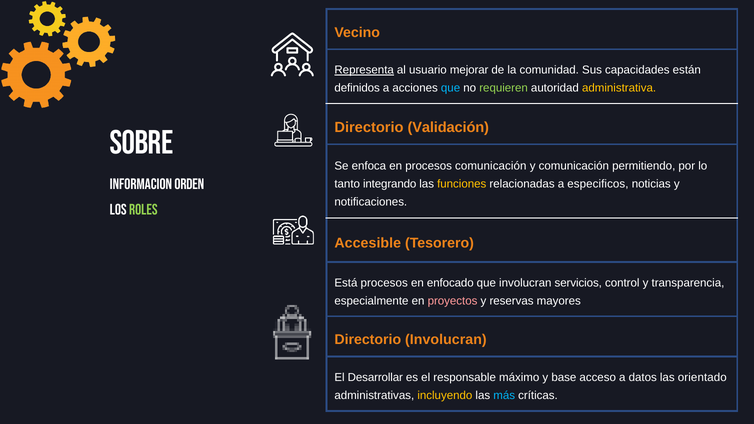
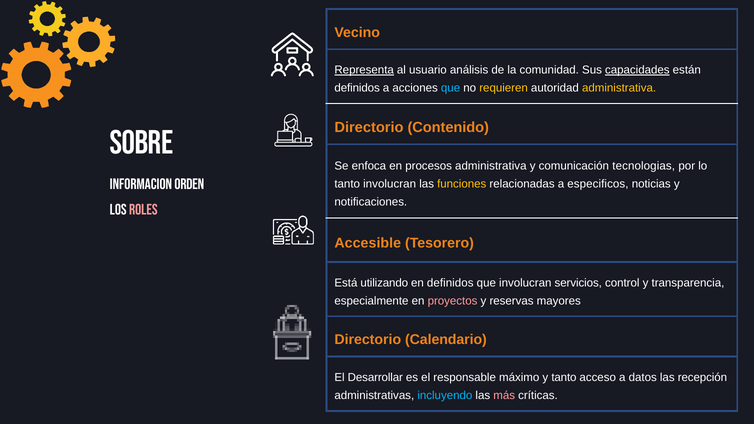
mejorar: mejorar -> análisis
capacidades underline: none -> present
requieren colour: light green -> yellow
Validación: Validación -> Contenido
procesos comunicación: comunicación -> administrativa
permitiendo: permitiendo -> tecnologias
tanto integrando: integrando -> involucran
ROLES colour: light green -> pink
Está procesos: procesos -> utilizando
en enfocado: enfocado -> definidos
Directorio Involucran: Involucran -> Calendario
y base: base -> tanto
orientado: orientado -> recepción
incluyendo colour: yellow -> light blue
más colour: light blue -> pink
